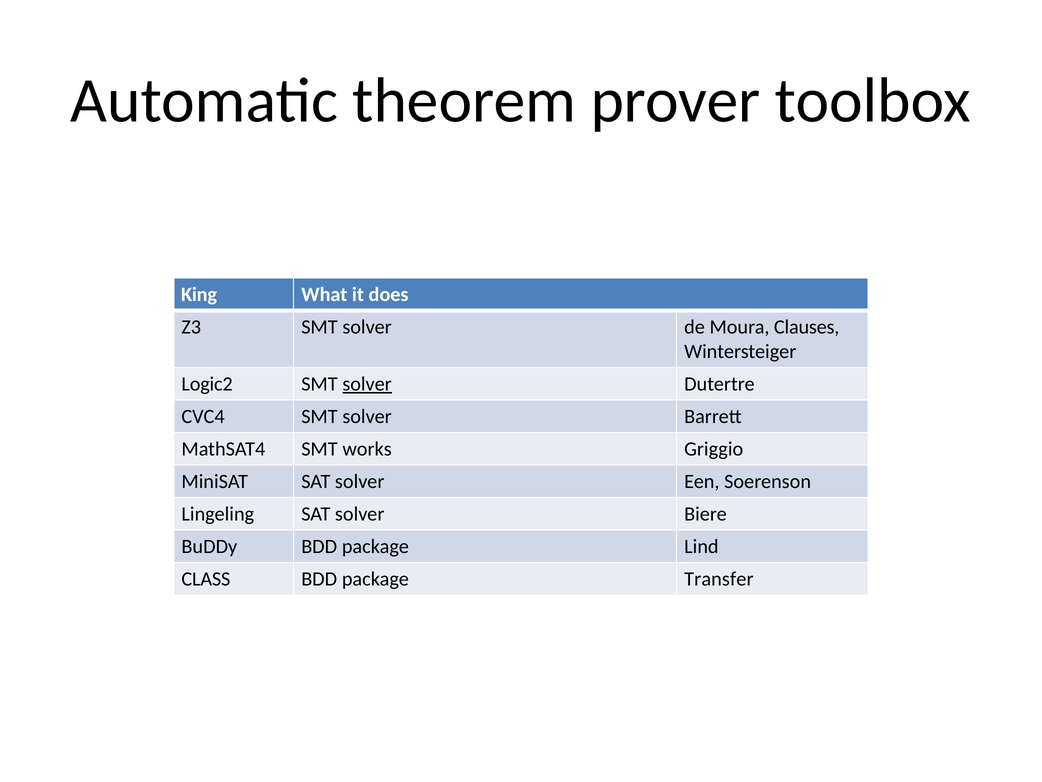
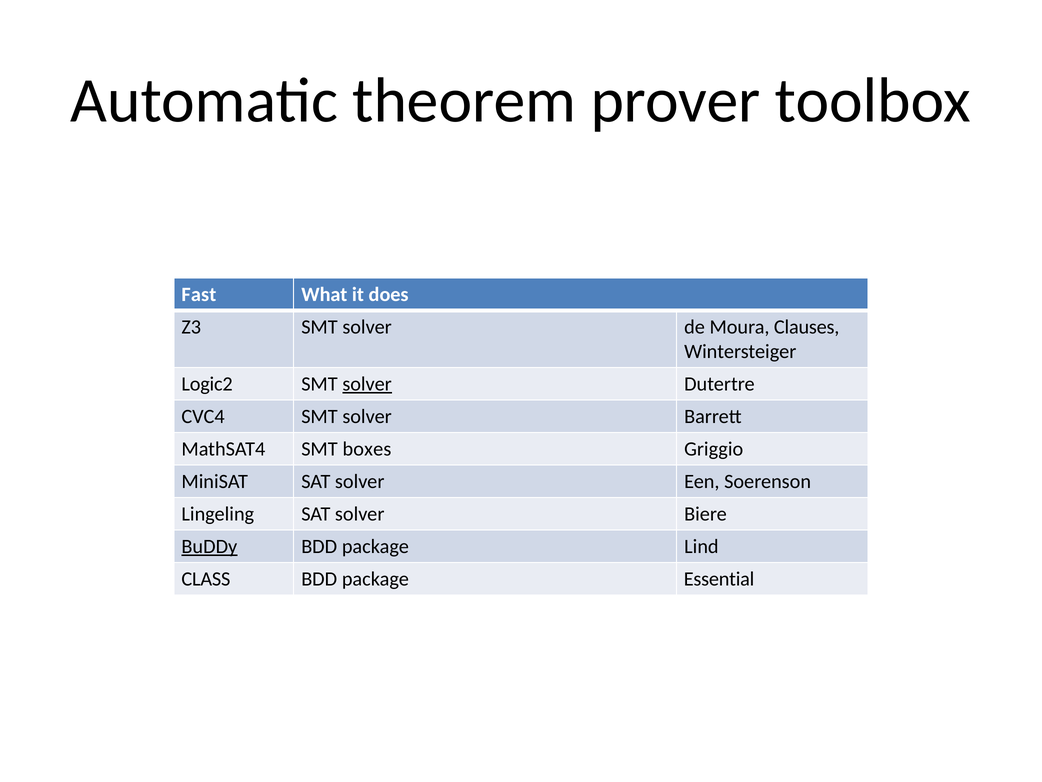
King: King -> Fast
works: works -> boxes
BuDDy underline: none -> present
Transfer: Transfer -> Essential
